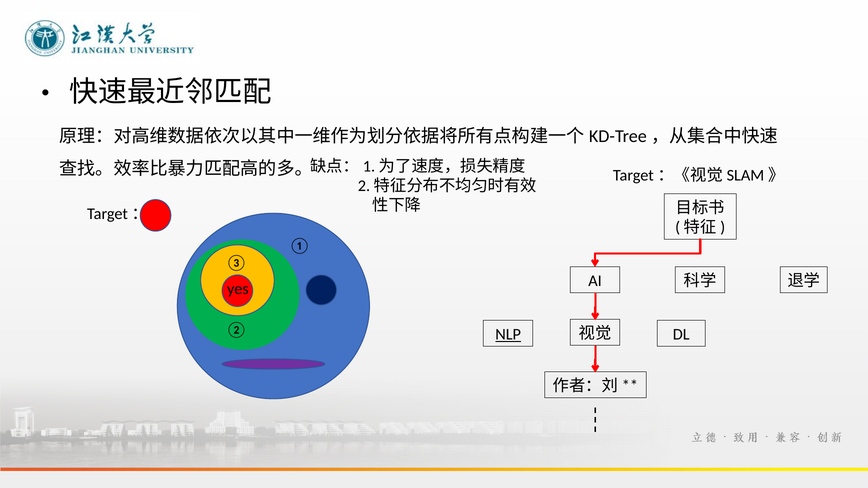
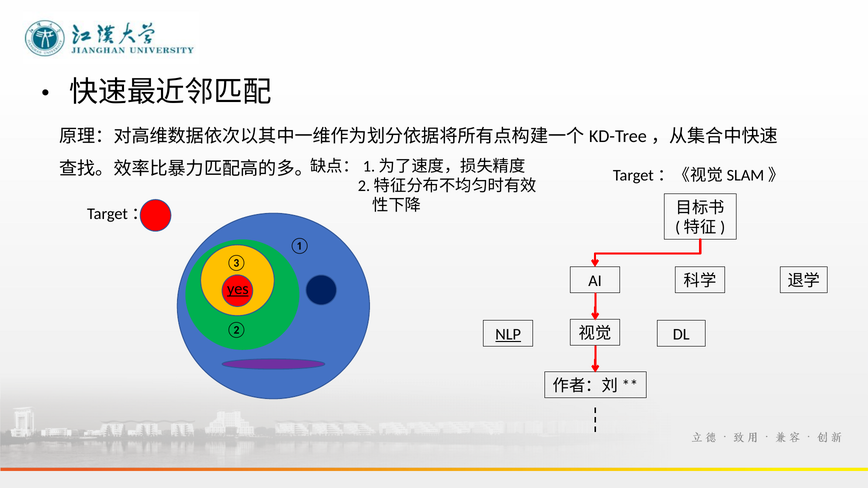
yes underline: none -> present
